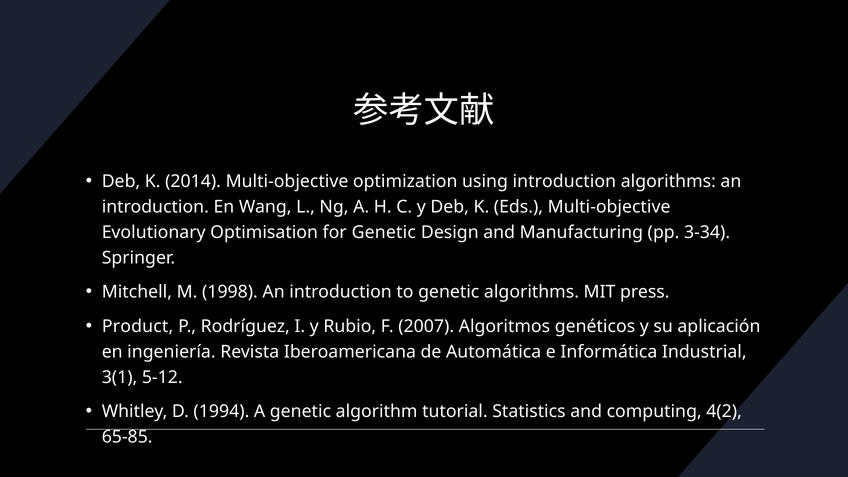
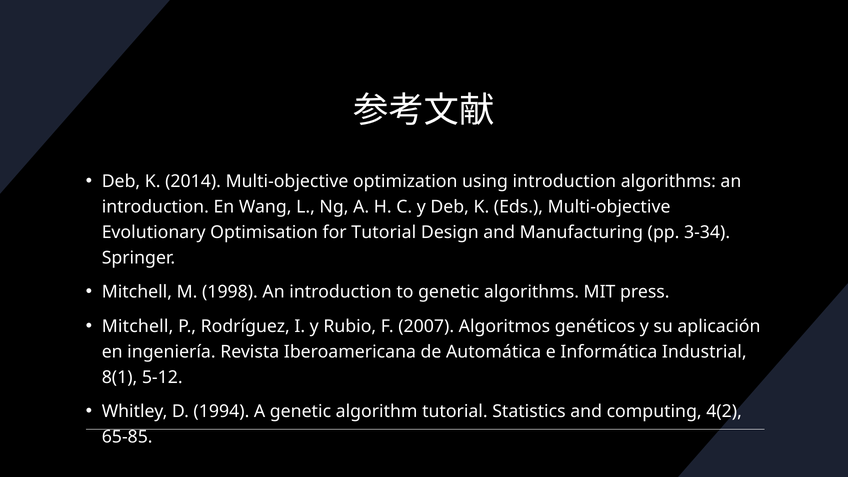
for Genetic: Genetic -> Tutorial
Product at (138, 326): Product -> Mitchell
3(1: 3(1 -> 8(1
